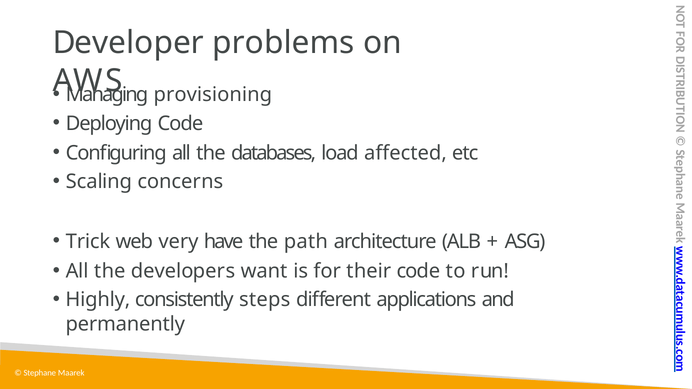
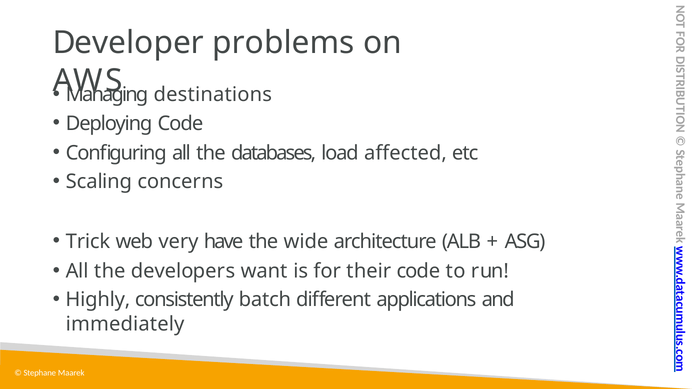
provisioning: provisioning -> destinations
path: path -> wide
steps: steps -> batch
permanently: permanently -> immediately
